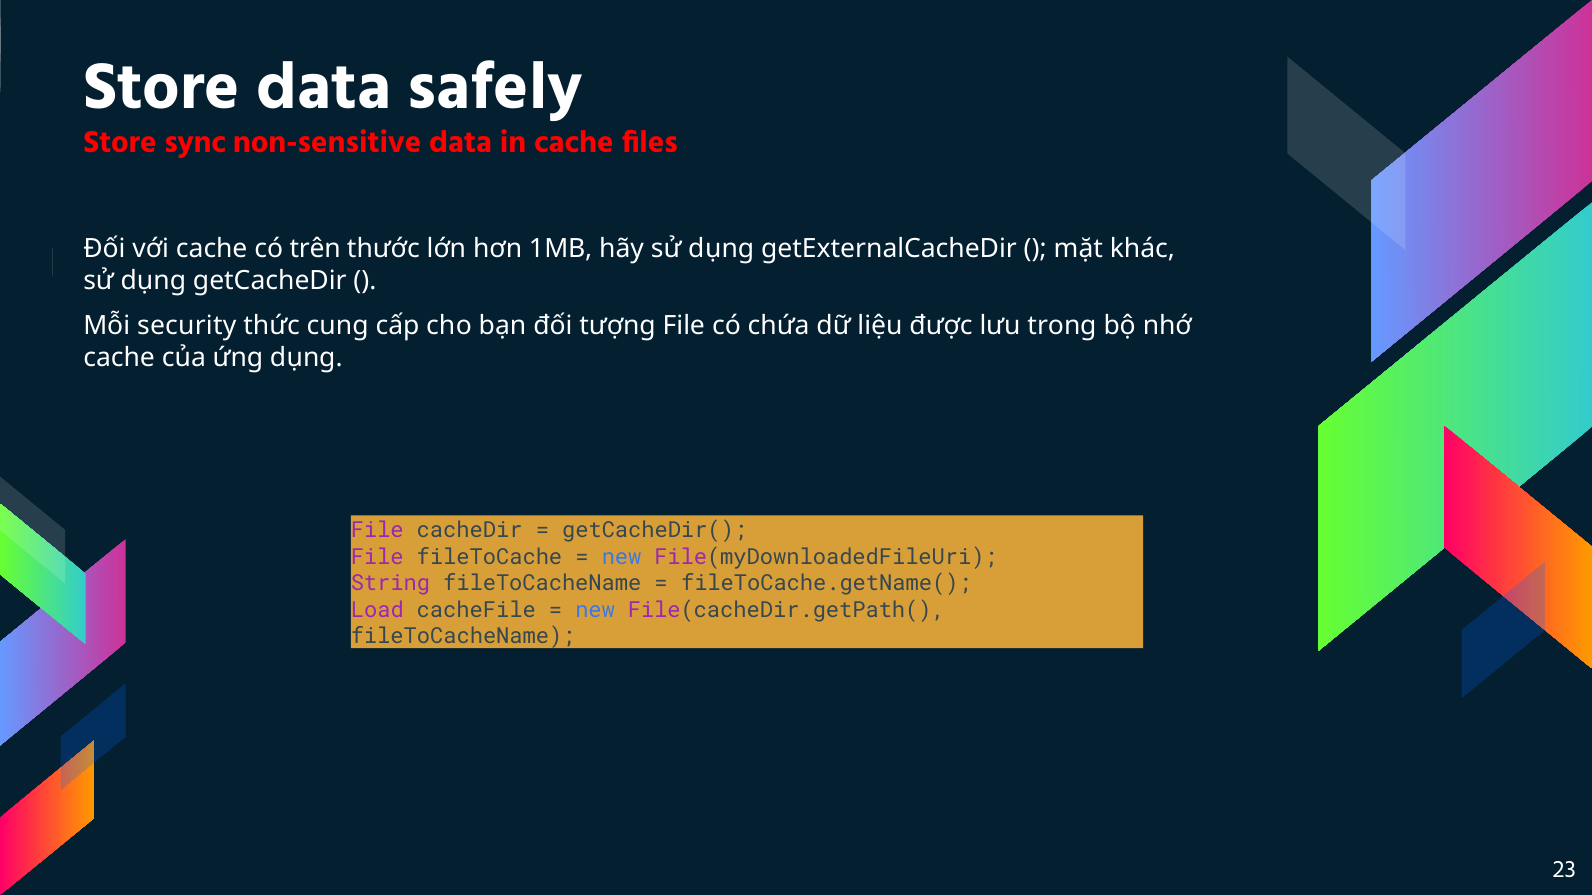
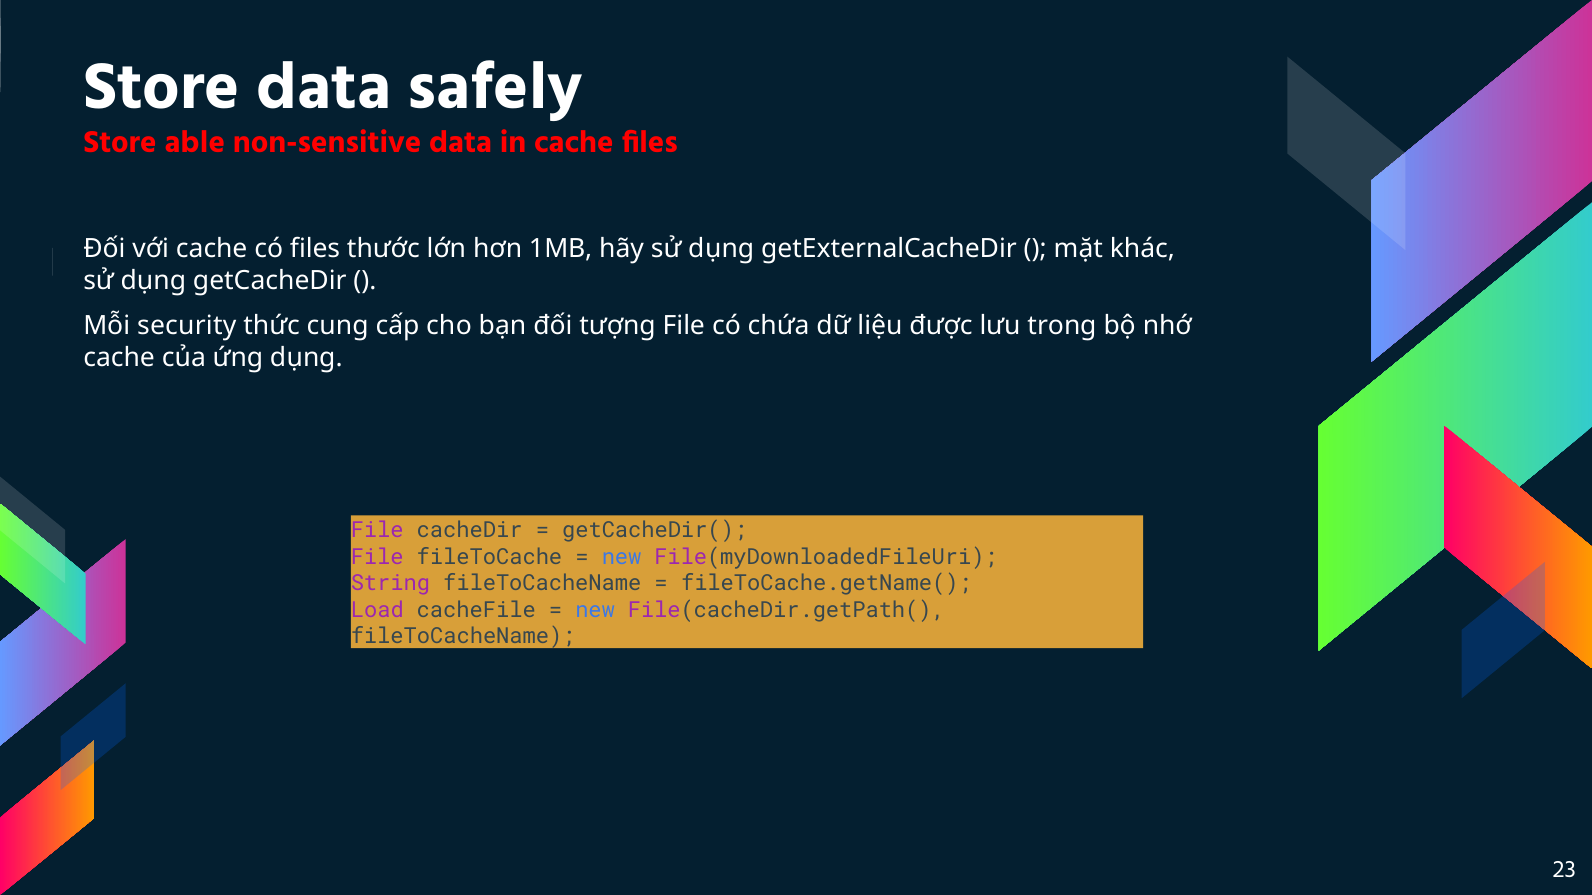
sync: sync -> able
có trên: trên -> files
